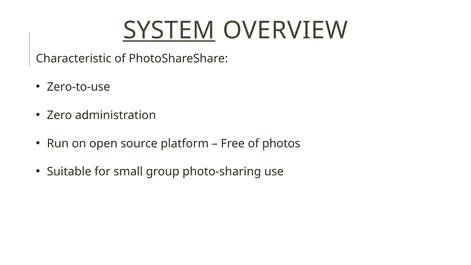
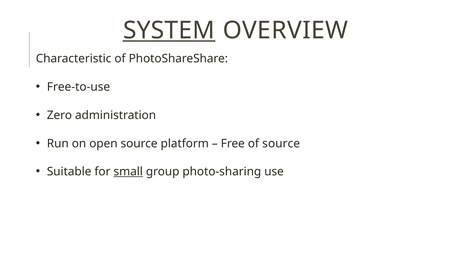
Zero-to-use: Zero-to-use -> Free-to-use
of photos: photos -> source
small underline: none -> present
